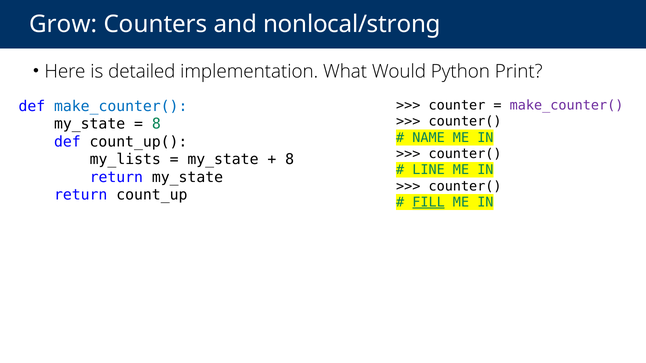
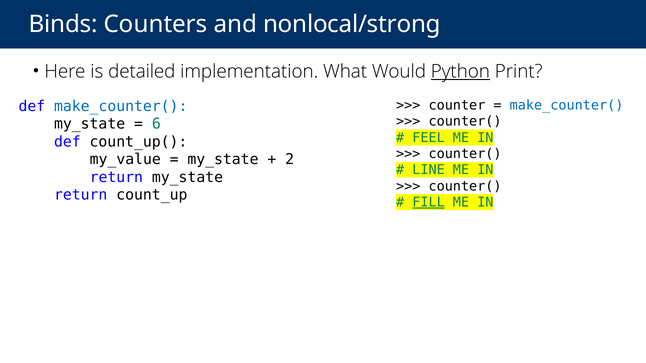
Grow: Grow -> Binds
Python underline: none -> present
make_counter( at (567, 105) colour: purple -> blue
8 at (156, 124): 8 -> 6
NAME: NAME -> FEEL
my_lists: my_lists -> my_value
8 at (290, 160): 8 -> 2
